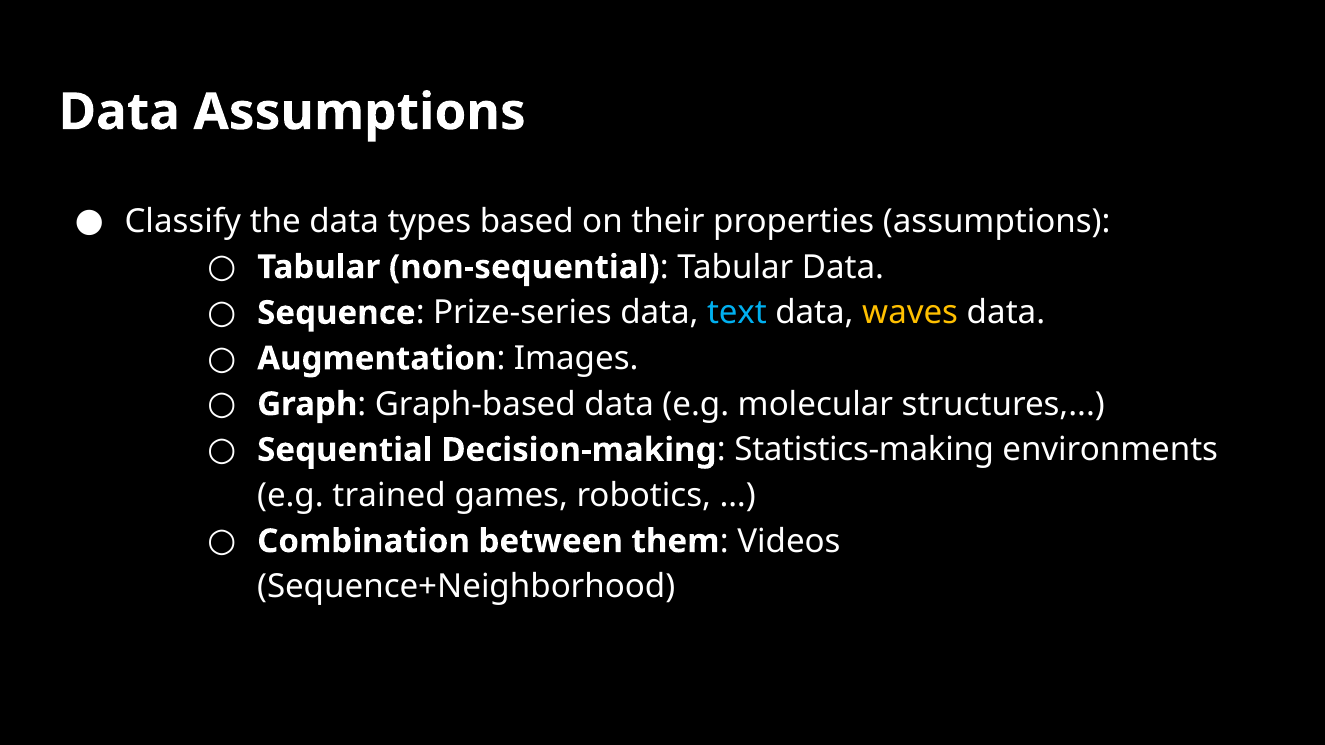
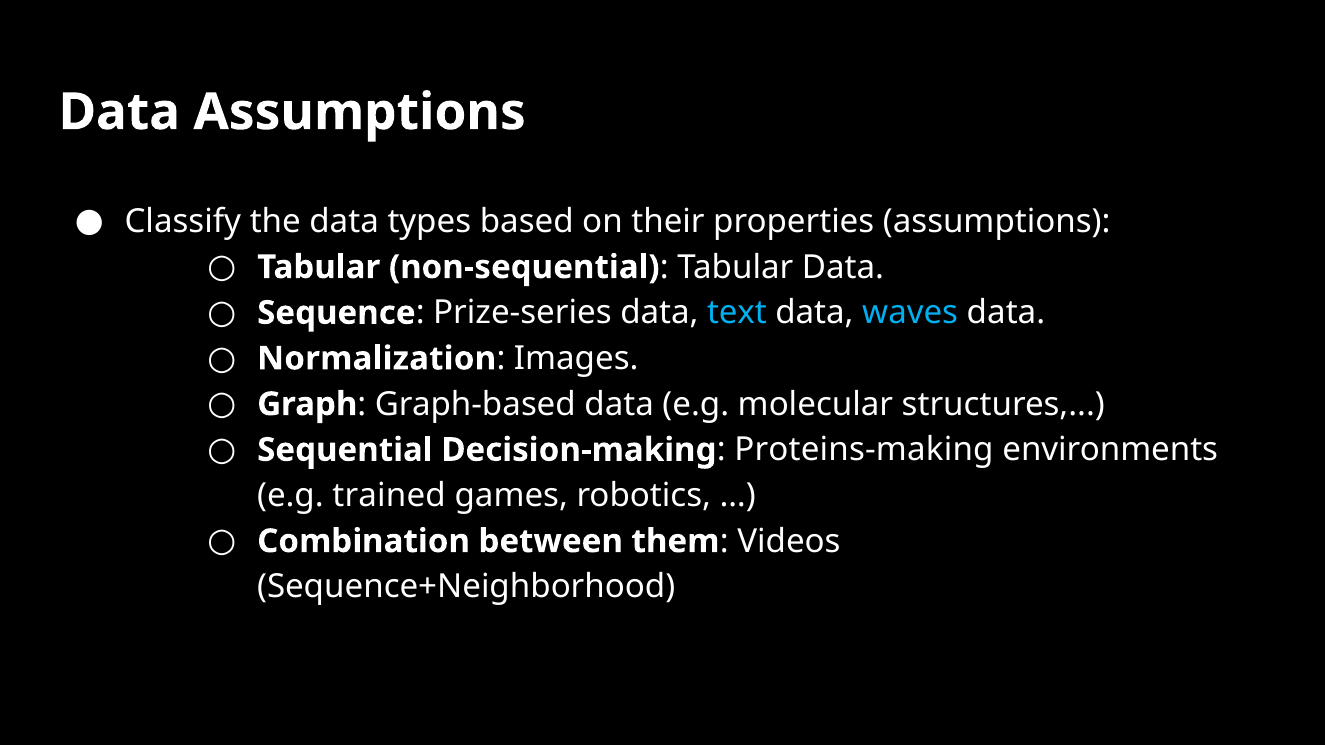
waves colour: yellow -> light blue
Augmentation: Augmentation -> Normalization
Statistics-making: Statistics-making -> Proteins-making
